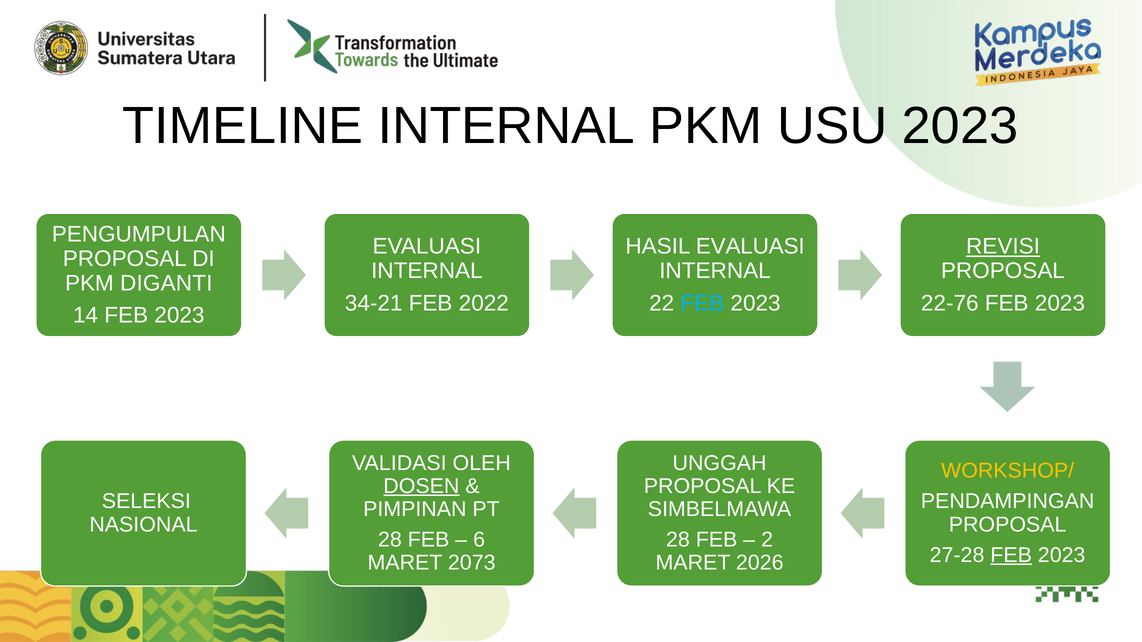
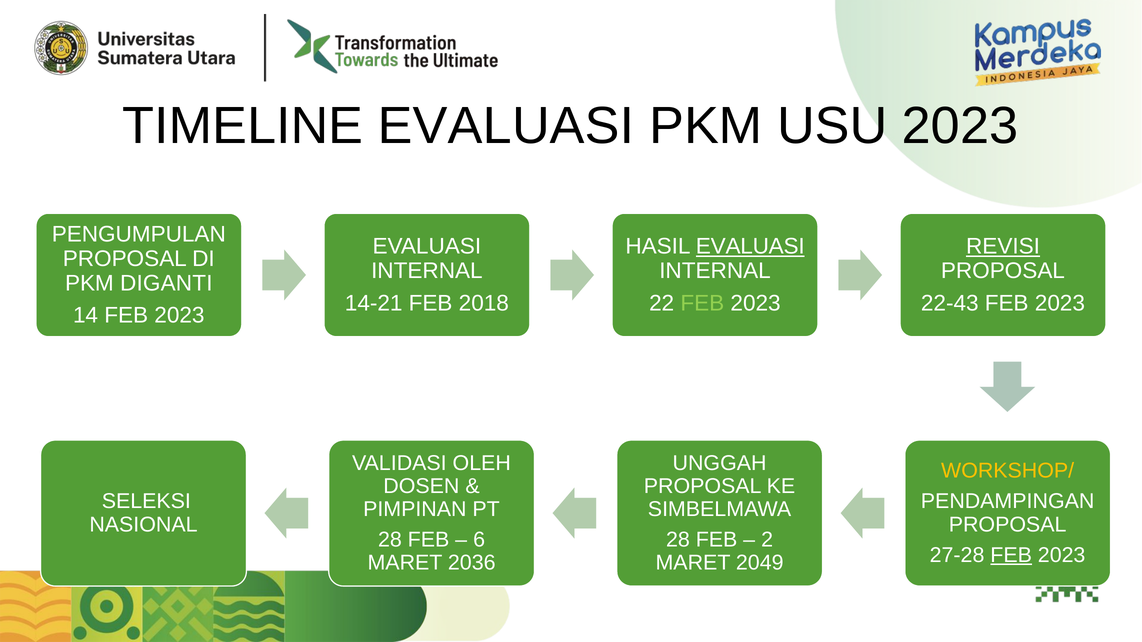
TIMELINE INTERNAL: INTERNAL -> EVALUASI
EVALUASI at (750, 247) underline: none -> present
34-21: 34-21 -> 14-21
2022: 2022 -> 2018
FEB at (702, 303) colour: light blue -> light green
22-76: 22-76 -> 22-43
DOSEN underline: present -> none
2073: 2073 -> 2036
2026: 2026 -> 2049
